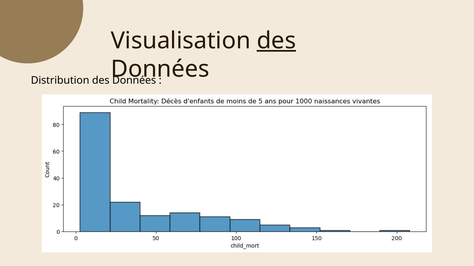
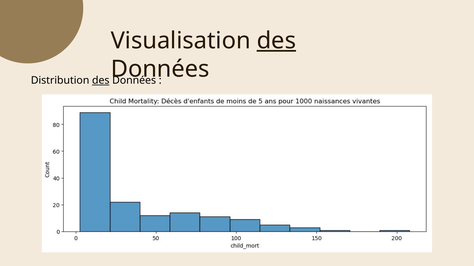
des at (101, 81) underline: none -> present
